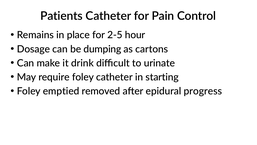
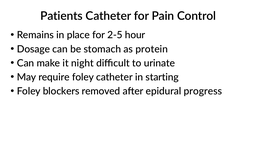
dumping: dumping -> stomach
cartons: cartons -> protein
drink: drink -> night
emptied: emptied -> blockers
